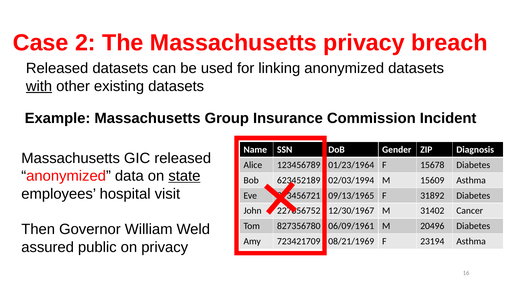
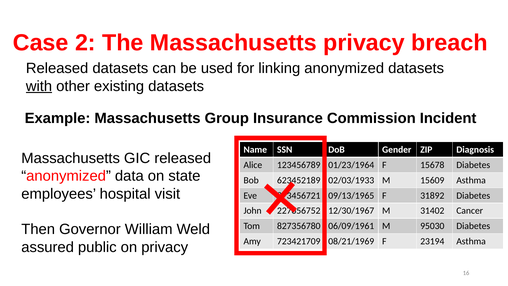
state underline: present -> none
02/03/1994: 02/03/1994 -> 02/03/1933
20496: 20496 -> 95030
